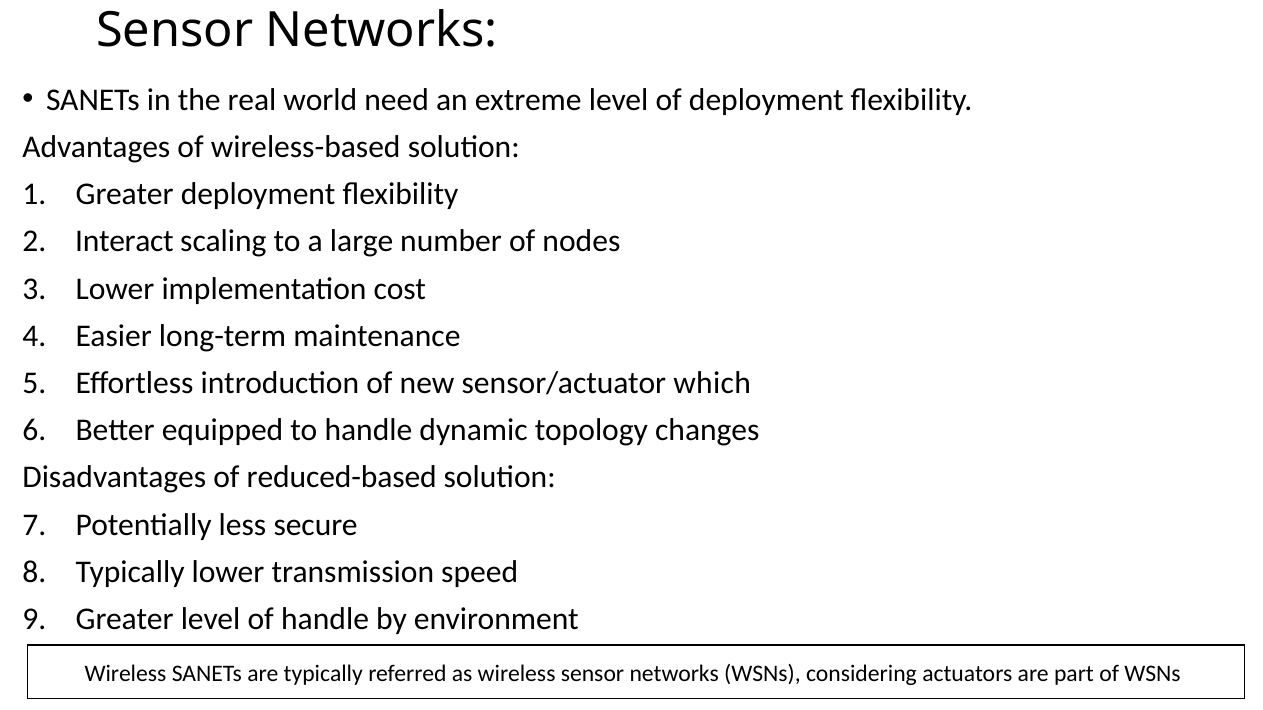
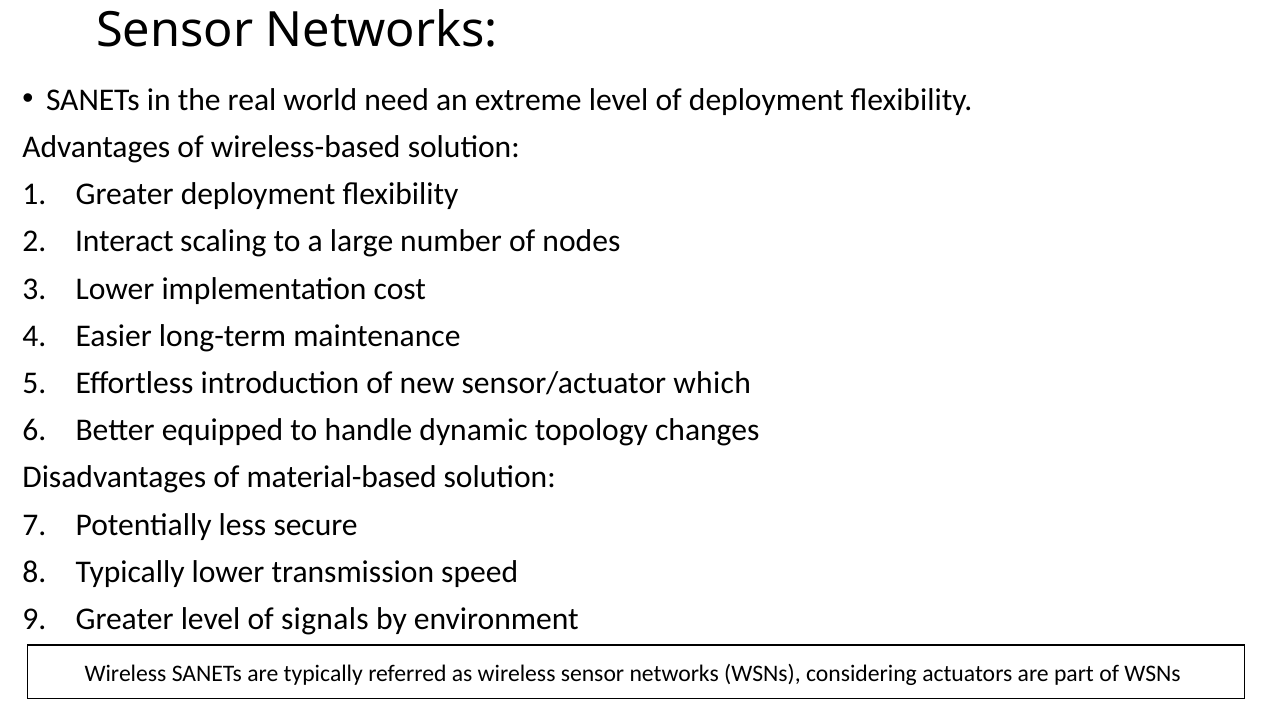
reduced-based: reduced-based -> material-based
of handle: handle -> signals
